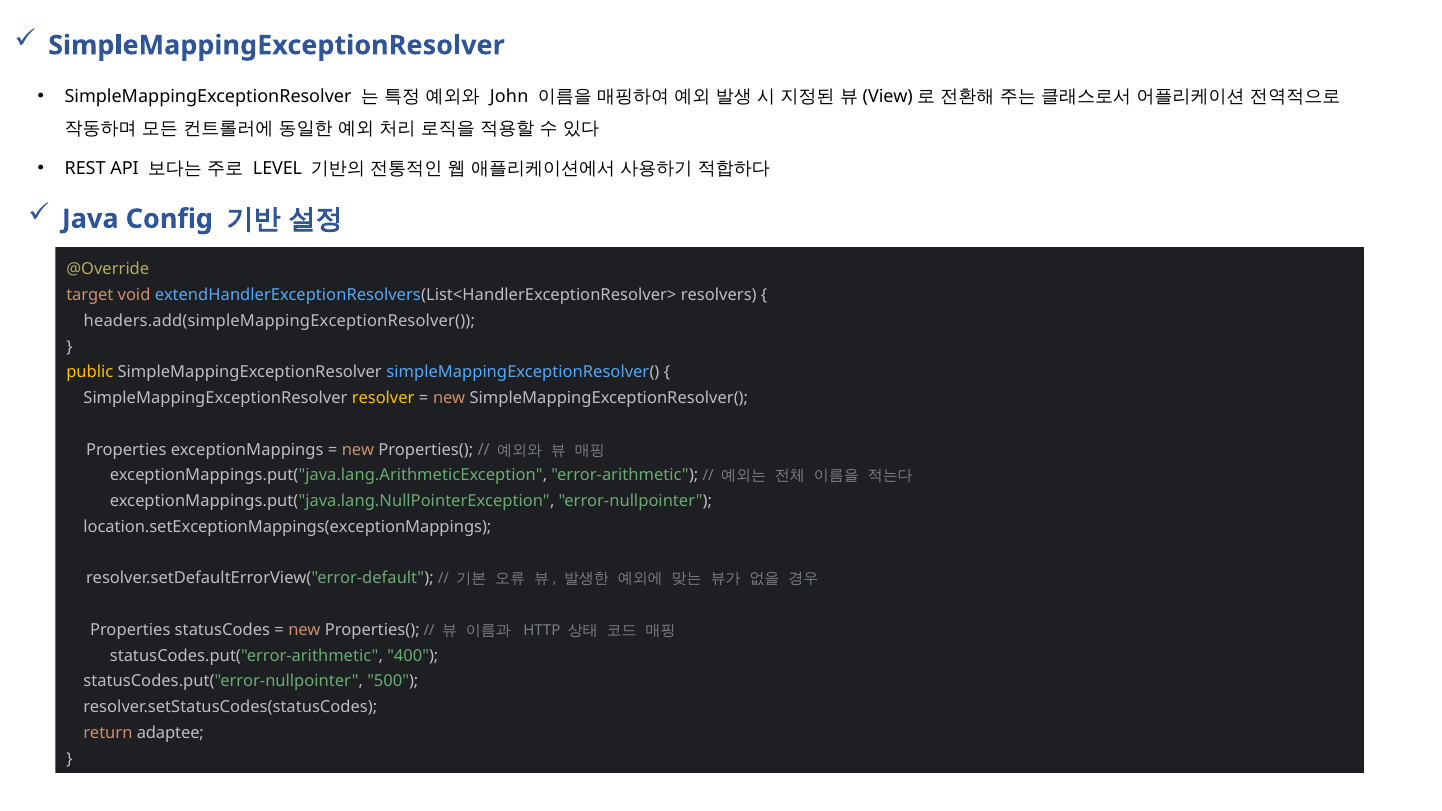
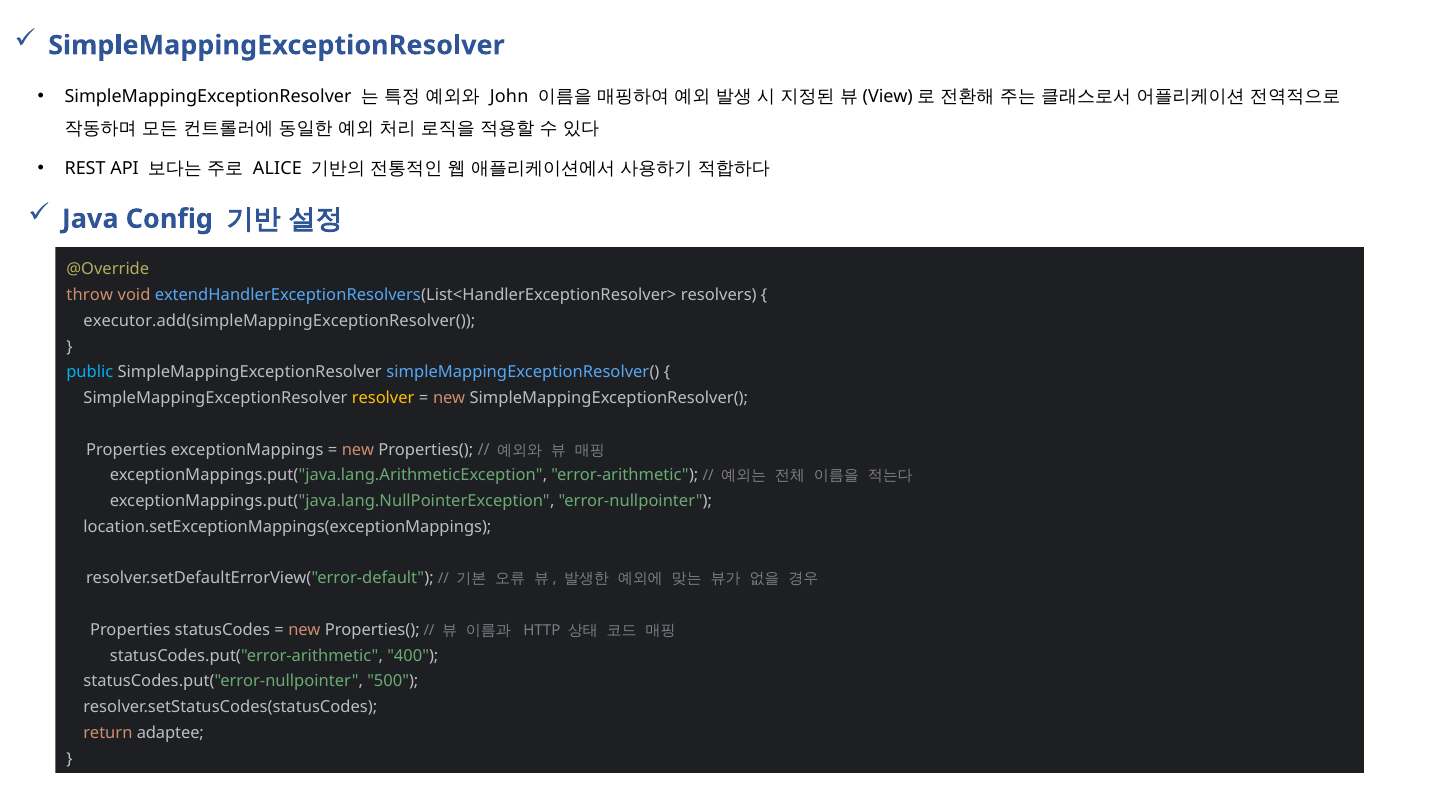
LEVEL: LEVEL -> ALICE
target: target -> throw
headers.add(simpleMappingExceptionResolver(: headers.add(simpleMappingExceptionResolver( -> executor.add(simpleMappingExceptionResolver(
public colour: yellow -> light blue
